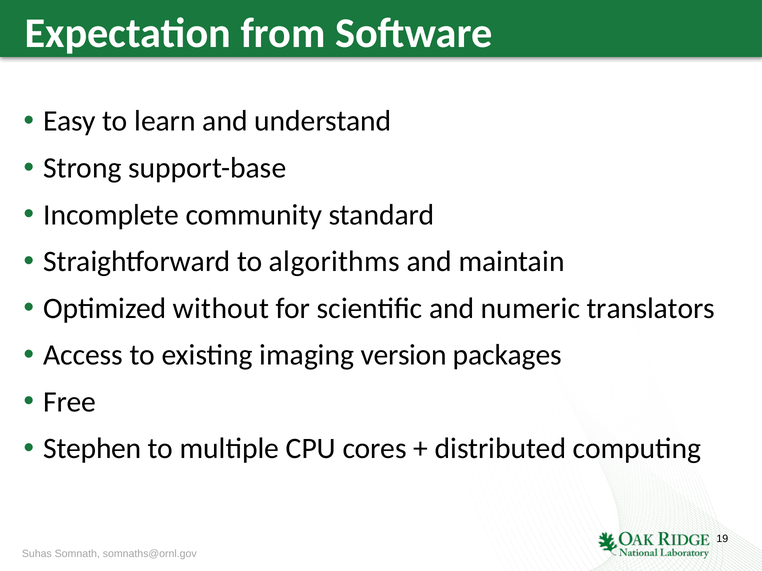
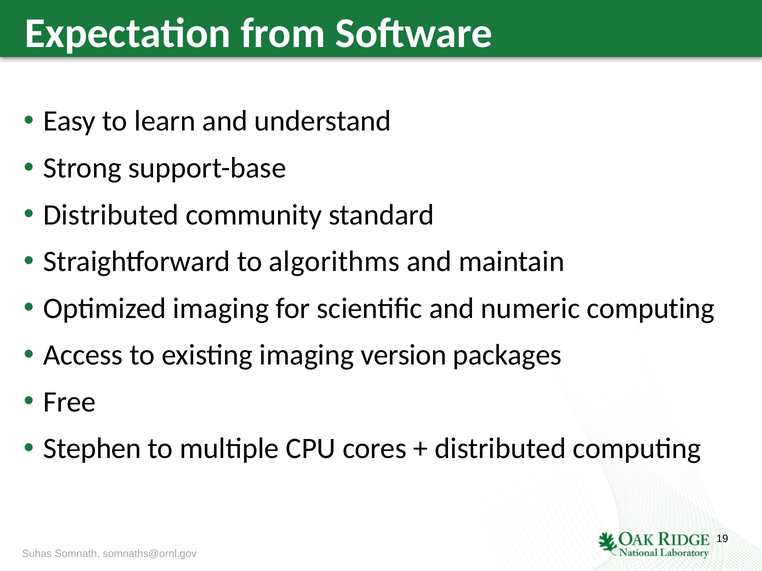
Incomplete at (111, 215): Incomplete -> Distributed
Optimized without: without -> imaging
numeric translators: translators -> computing
